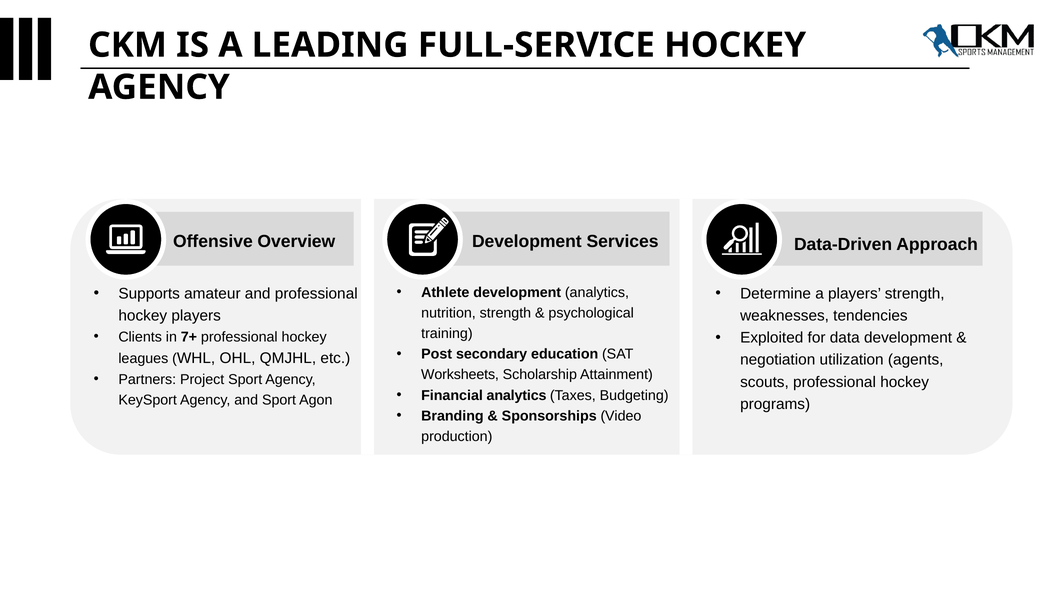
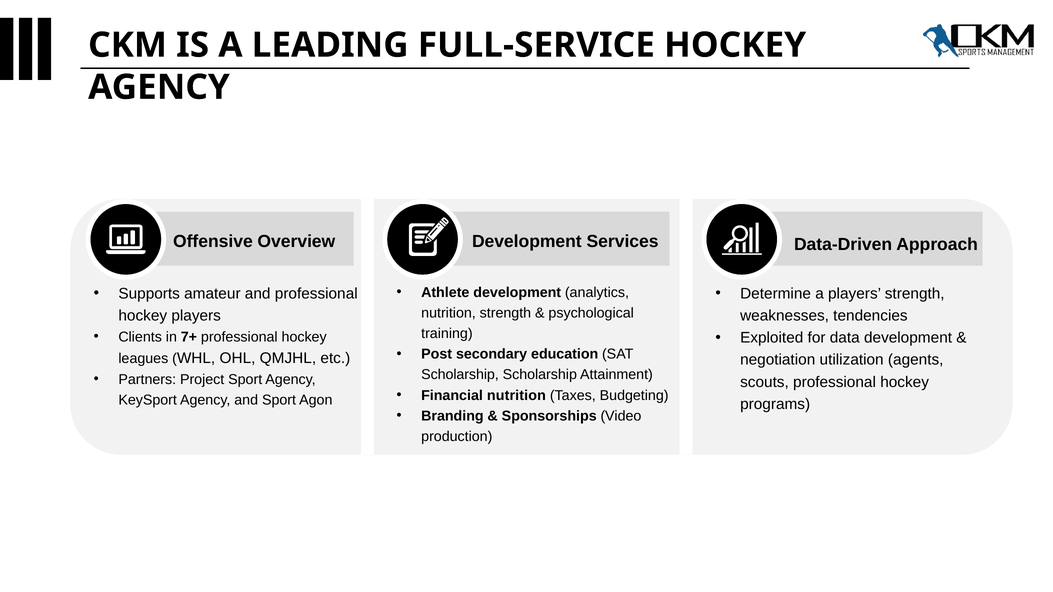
Worksheets at (460, 375): Worksheets -> Scholarship
Financial analytics: analytics -> nutrition
